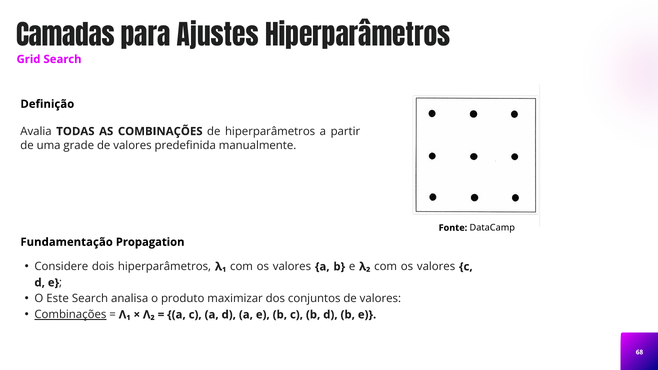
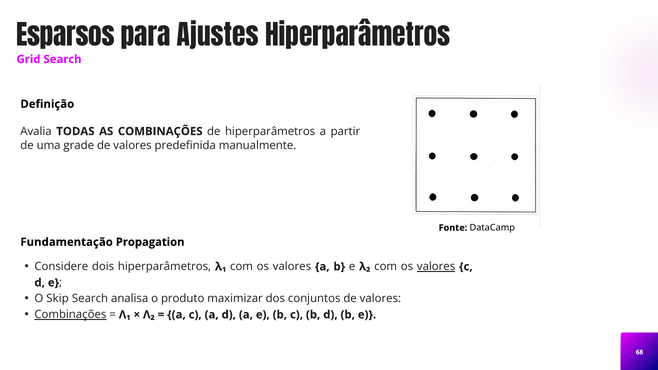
Camadas: Camadas -> Esparsos
valores at (436, 267) underline: none -> present
Este: Este -> Skip
